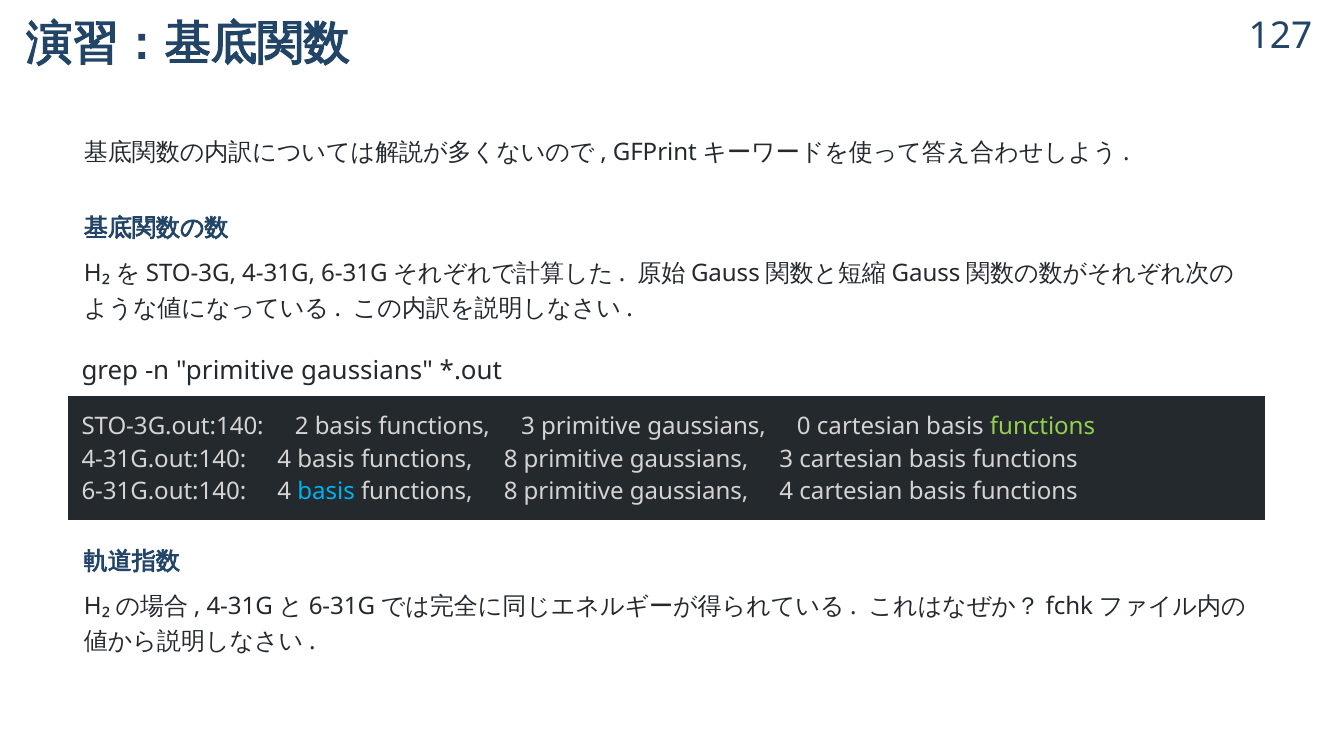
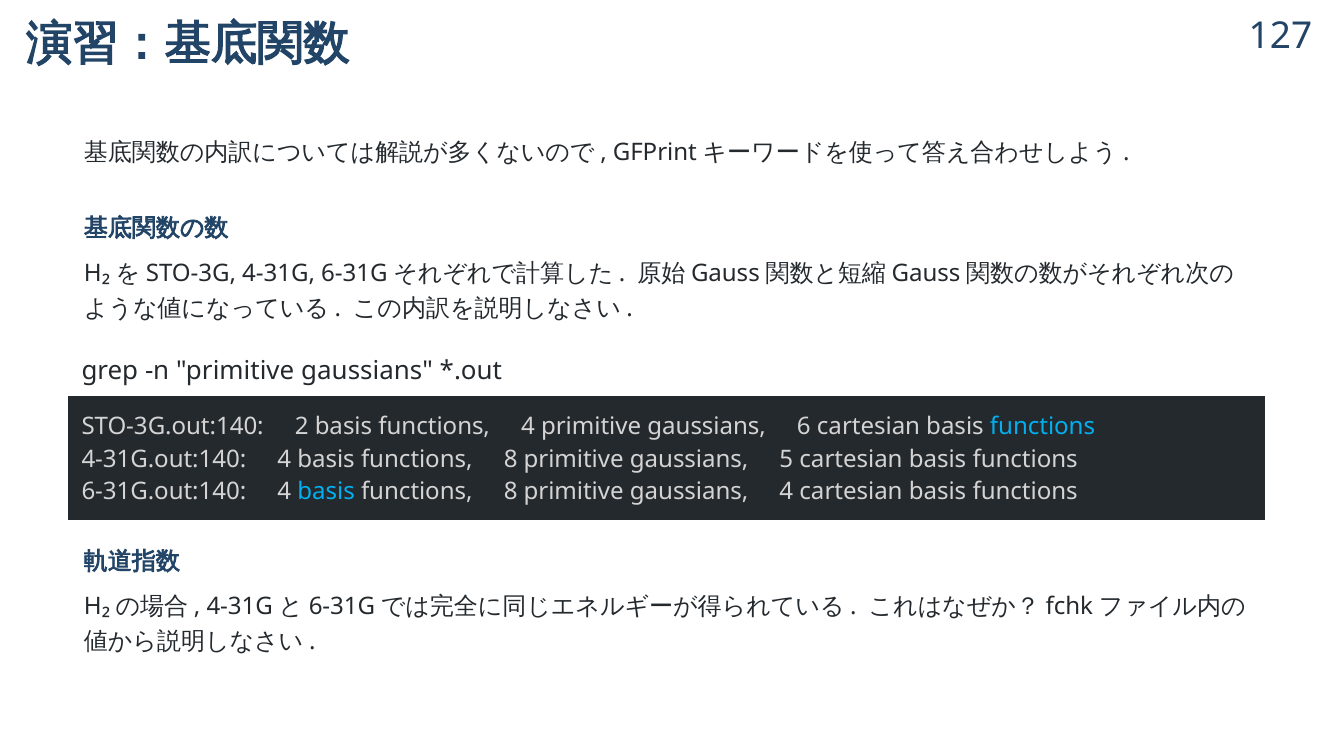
functions 3: 3 -> 4
0: 0 -> 6
functions at (1043, 427) colour: light green -> light blue
gaussians 3: 3 -> 5
